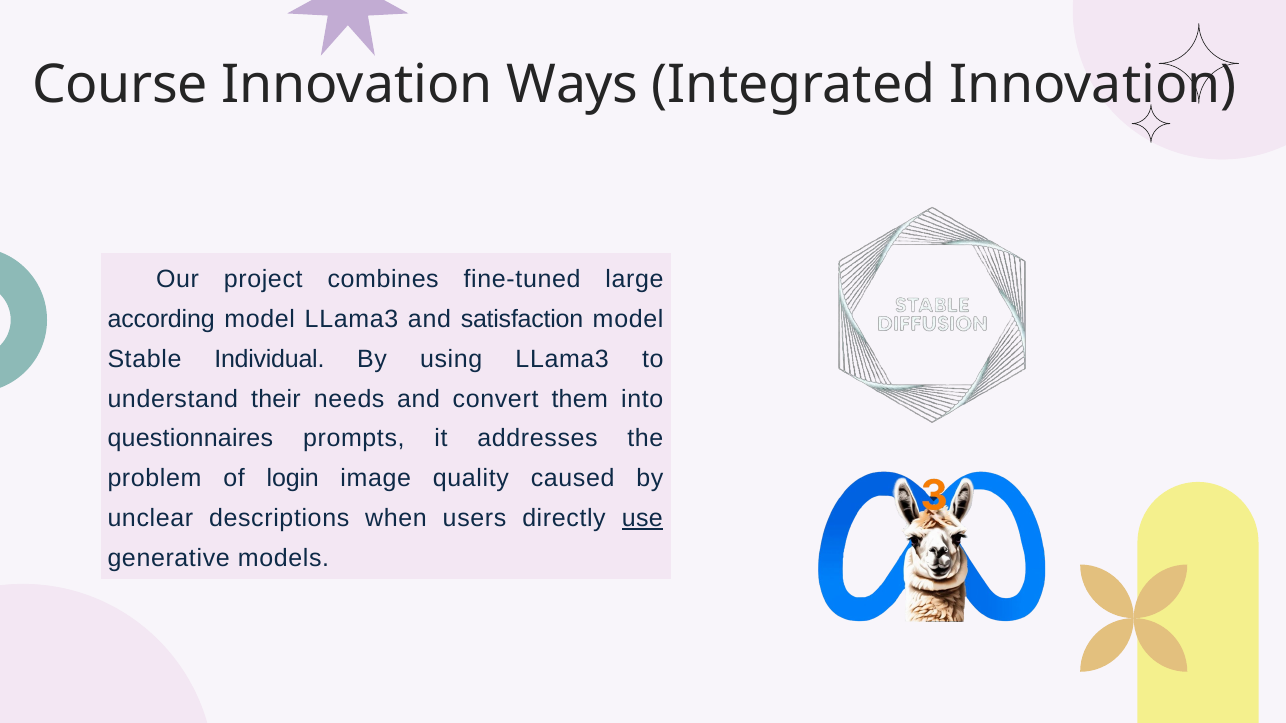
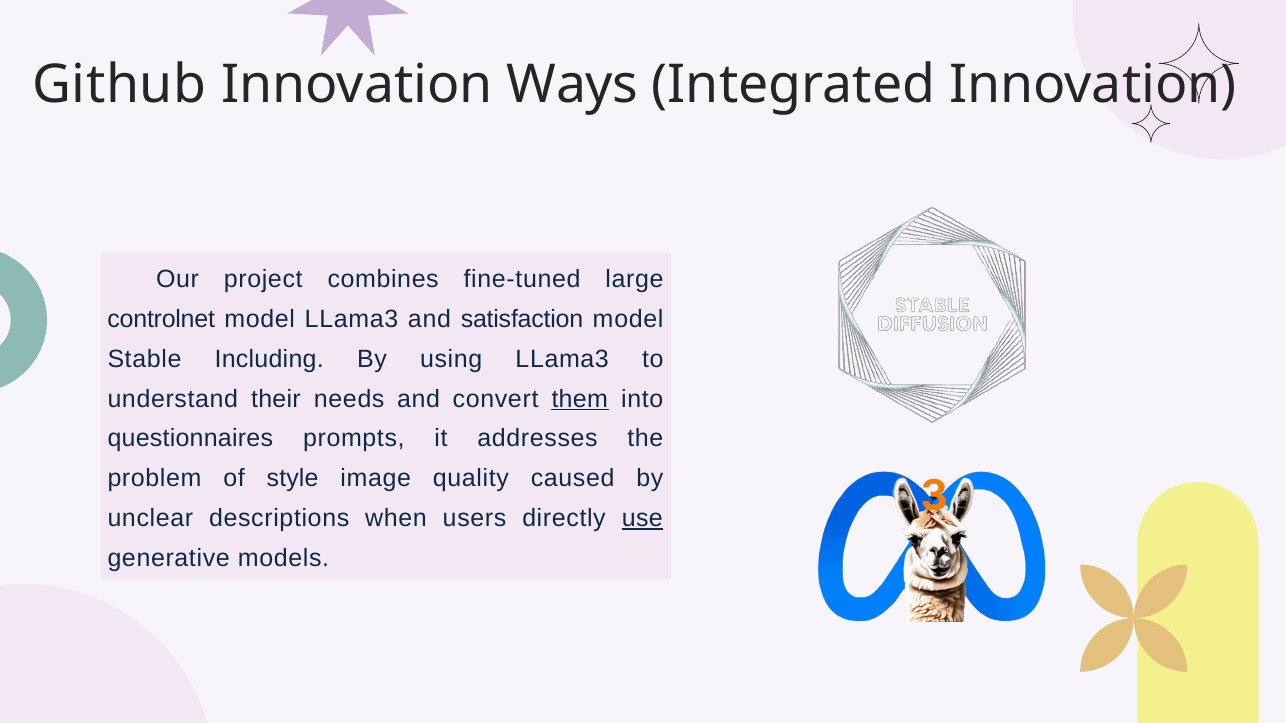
Course: Course -> Github
according: according -> controlnet
Individual: Individual -> Including
them underline: none -> present
login: login -> style
